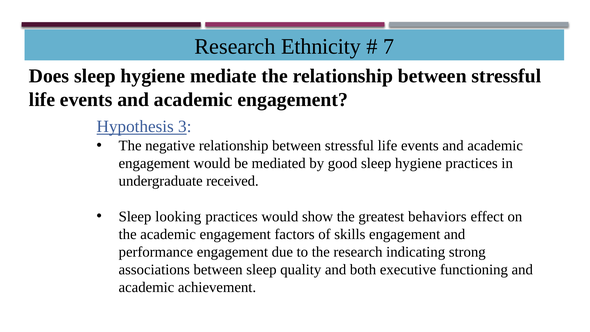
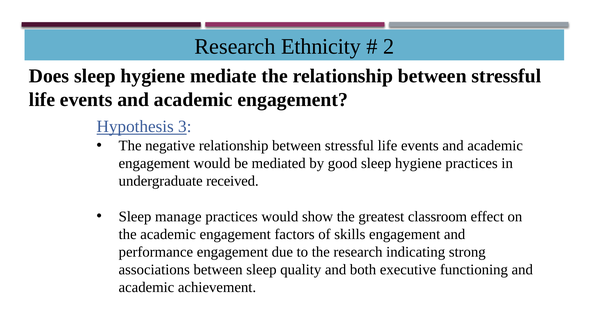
7: 7 -> 2
looking: looking -> manage
behaviors: behaviors -> classroom
